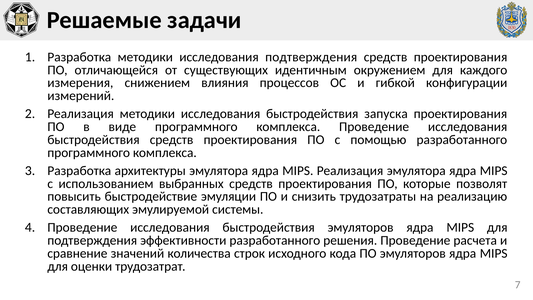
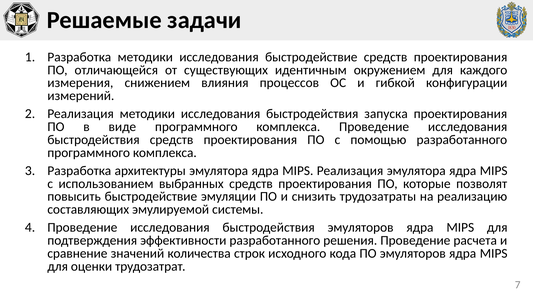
исследования подтверждения: подтверждения -> быстродействие
